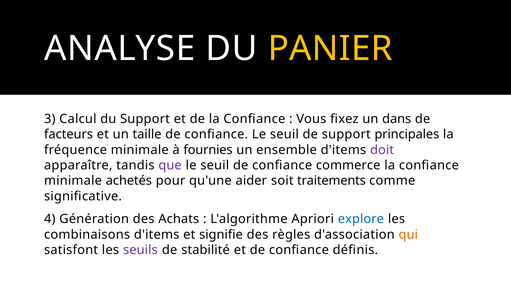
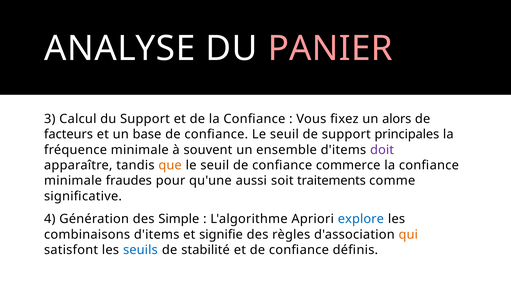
PANIER colour: yellow -> pink
dans: dans -> alors
taille: taille -> base
fournies: fournies -> souvent
que colour: purple -> orange
achetés: achetés -> fraudes
aider: aider -> aussi
Achats: Achats -> Simple
seuils colour: purple -> blue
